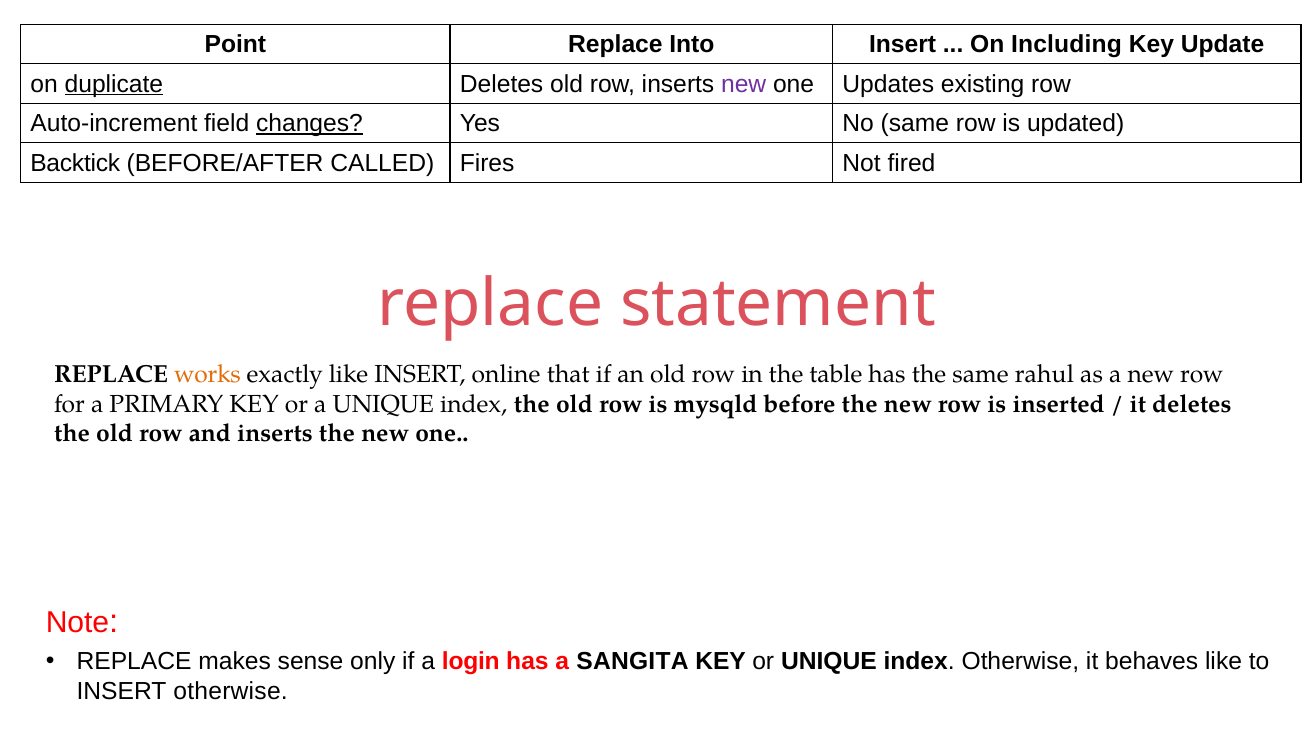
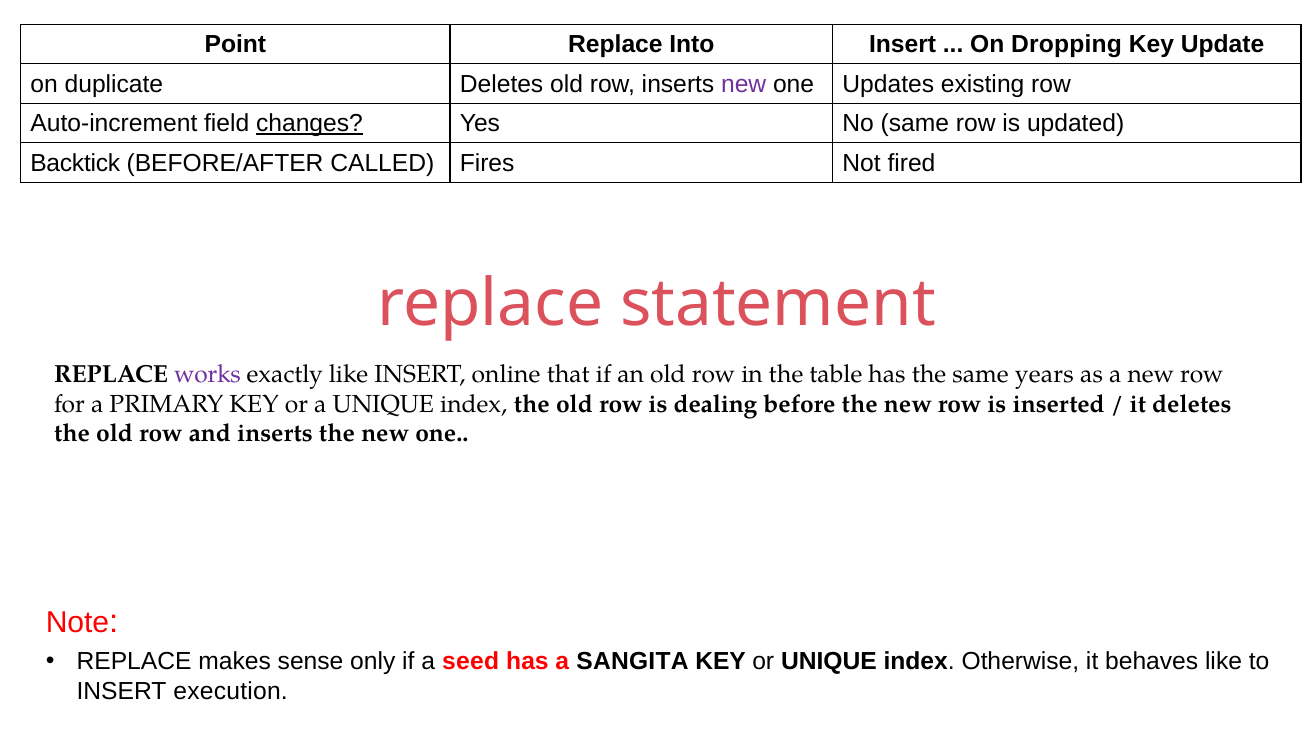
Including: Including -> Dropping
duplicate underline: present -> none
works colour: orange -> purple
rahul: rahul -> years
mysqld: mysqld -> dealing
login: login -> seed
INSERT otherwise: otherwise -> execution
